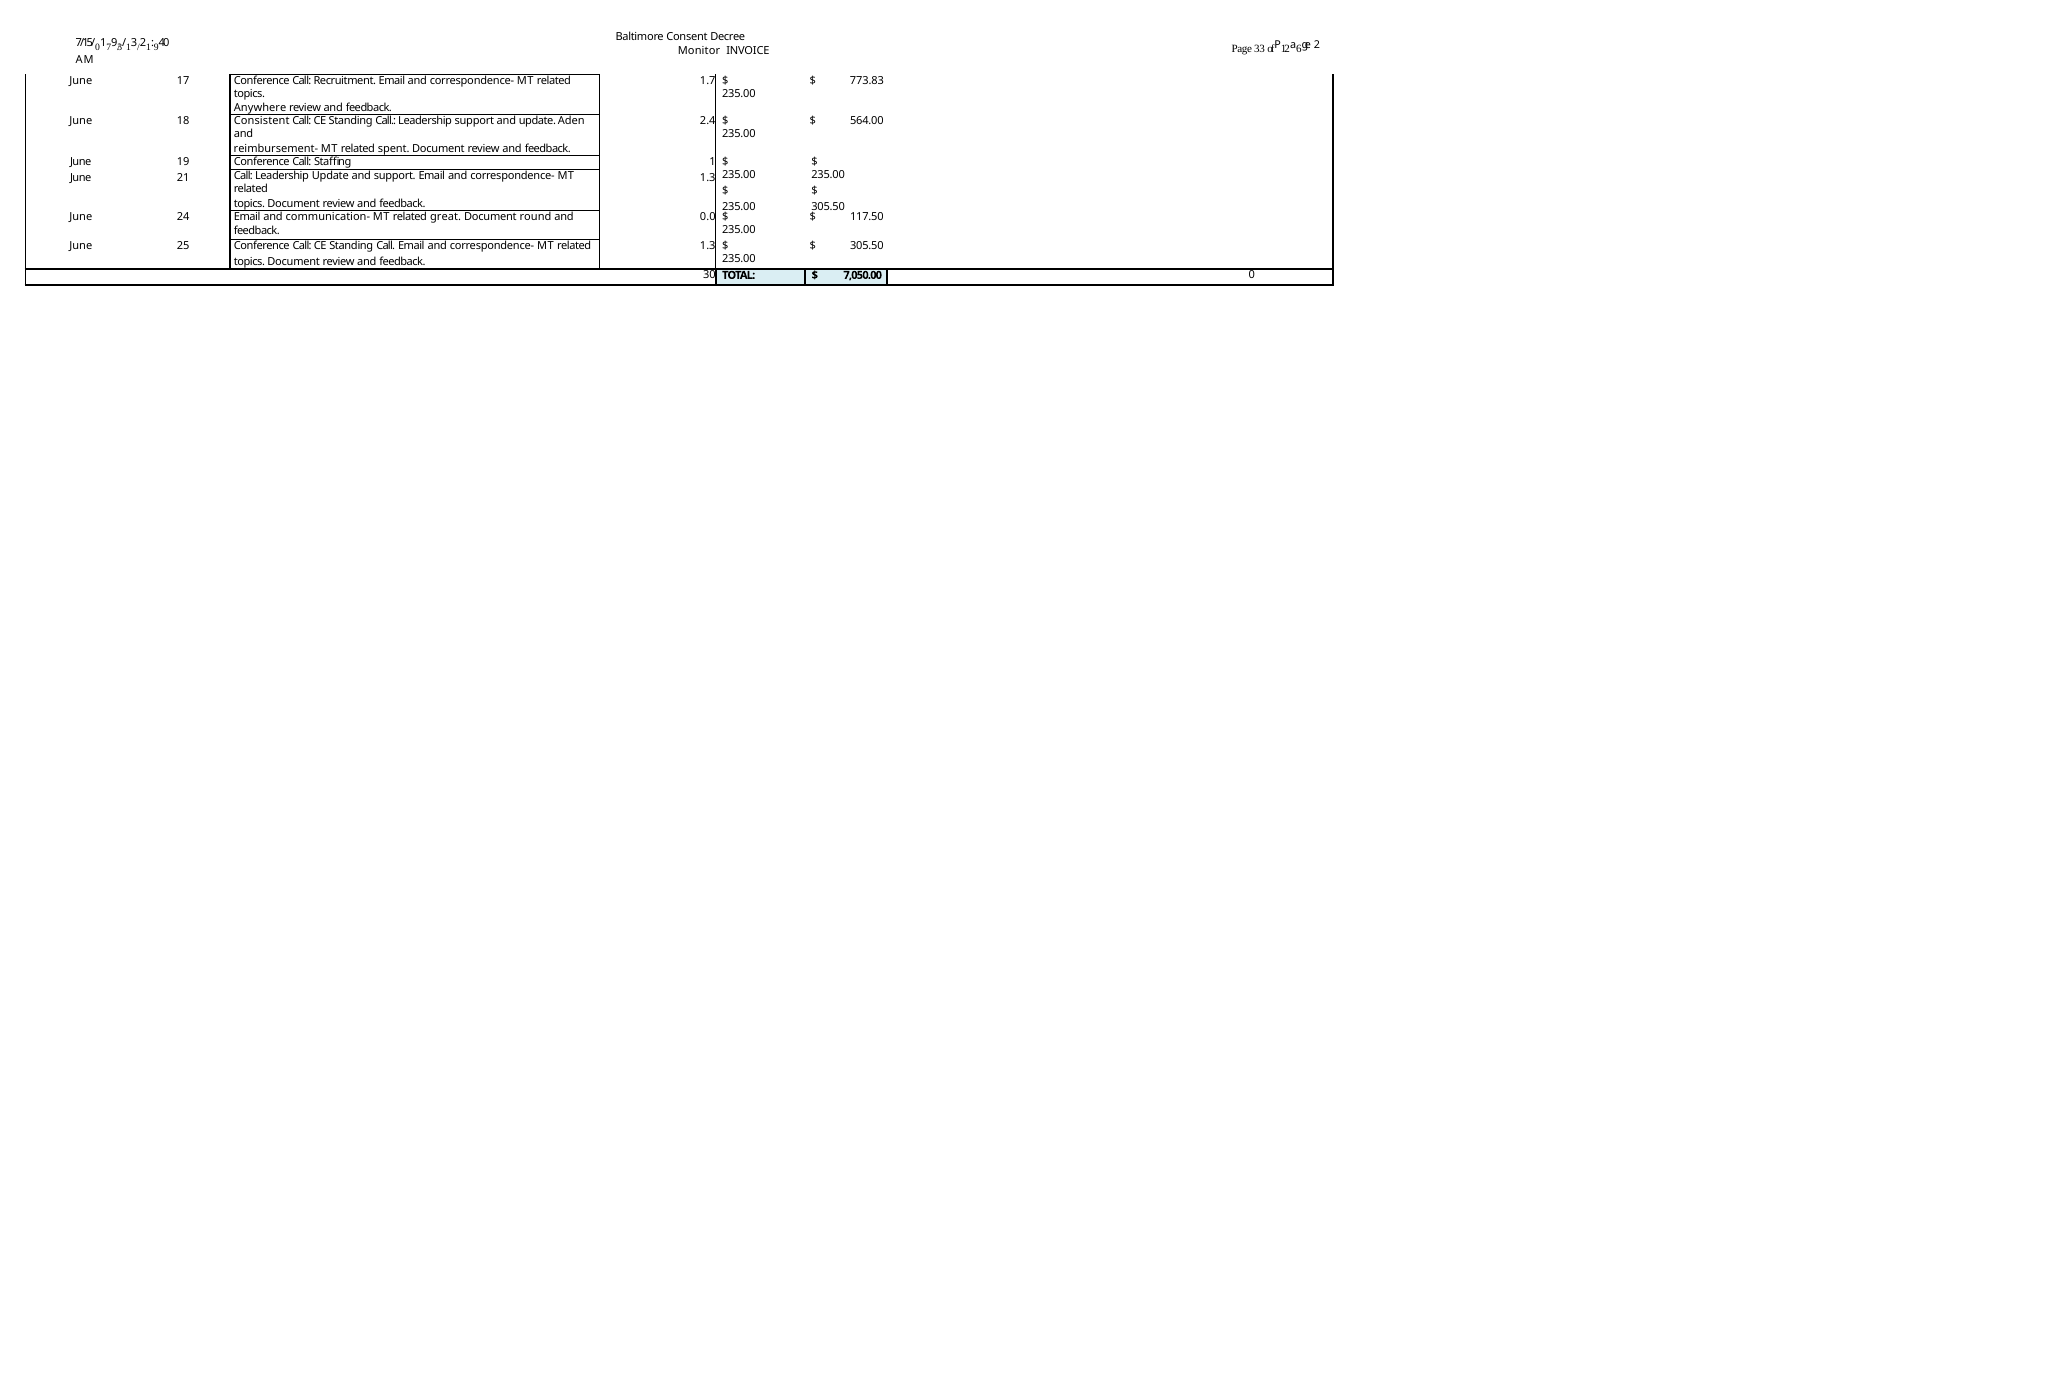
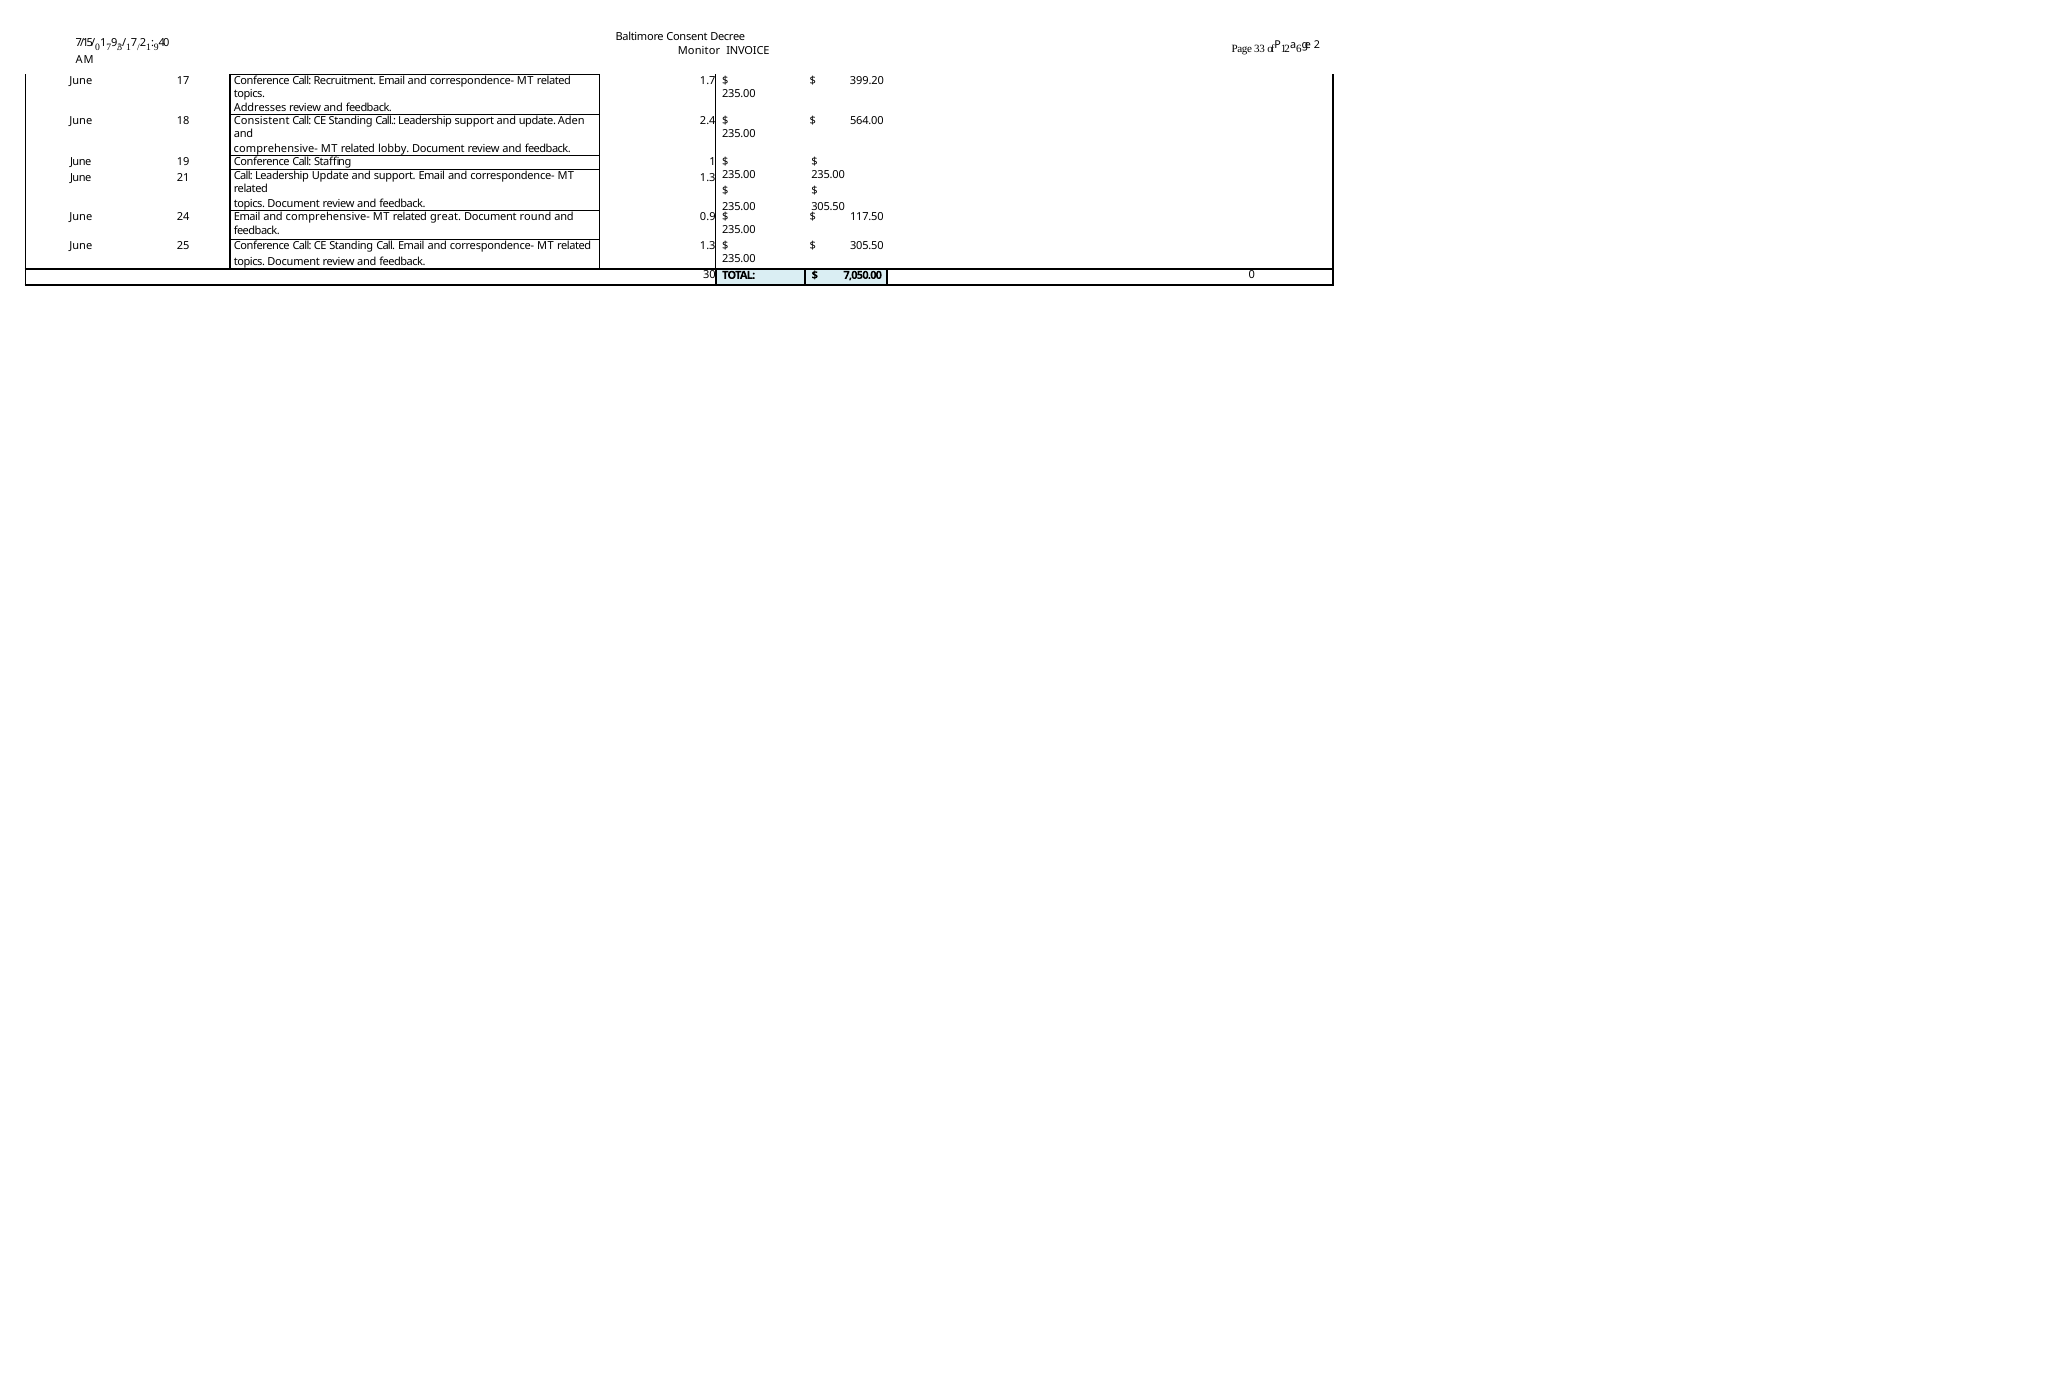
3 at (134, 43): 3 -> 7
773.83: 773.83 -> 399.20
Anywhere: Anywhere -> Addresses
reimbursement- at (276, 148): reimbursement- -> comprehensive-
spent: spent -> lobby
Email and communication-: communication- -> comprehensive-
0.0: 0.0 -> 0.9
